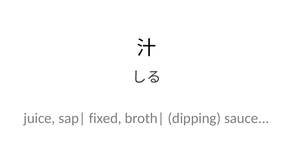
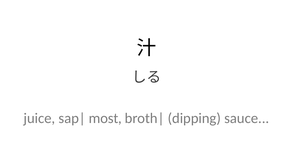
fixed: fixed -> most
